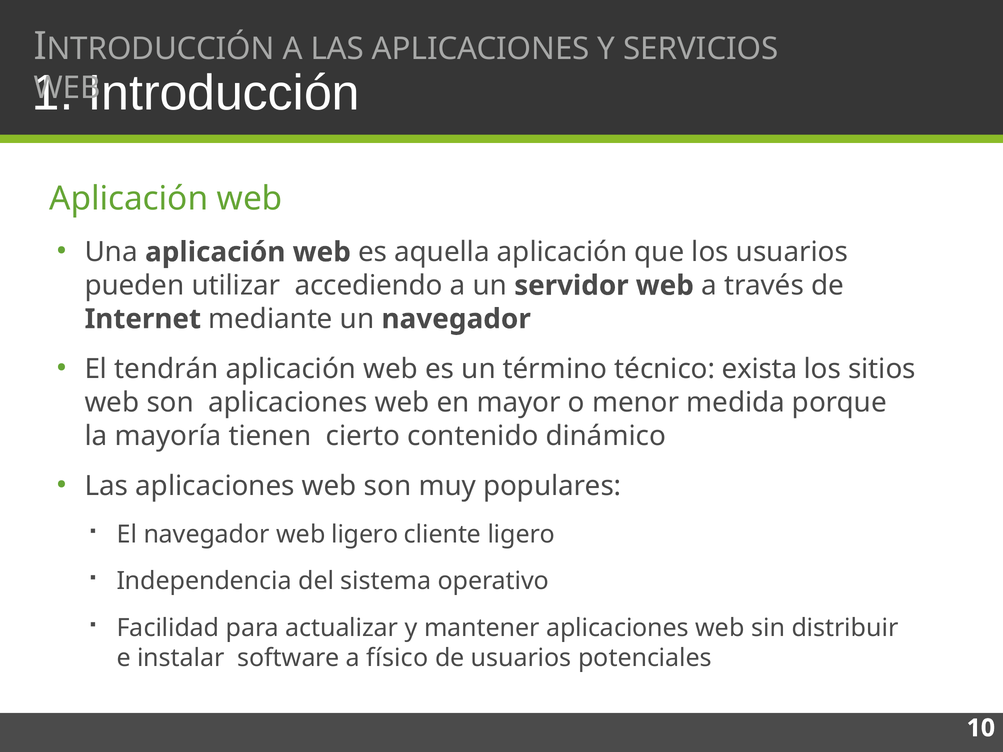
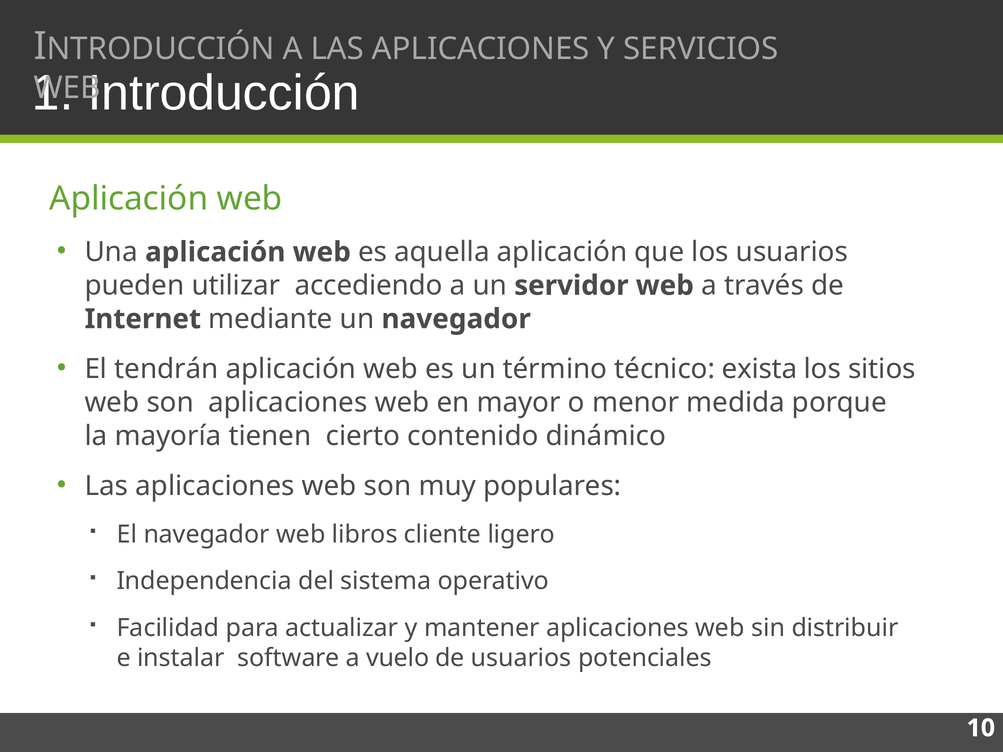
web ligero: ligero -> libros
físico: físico -> vuelo
